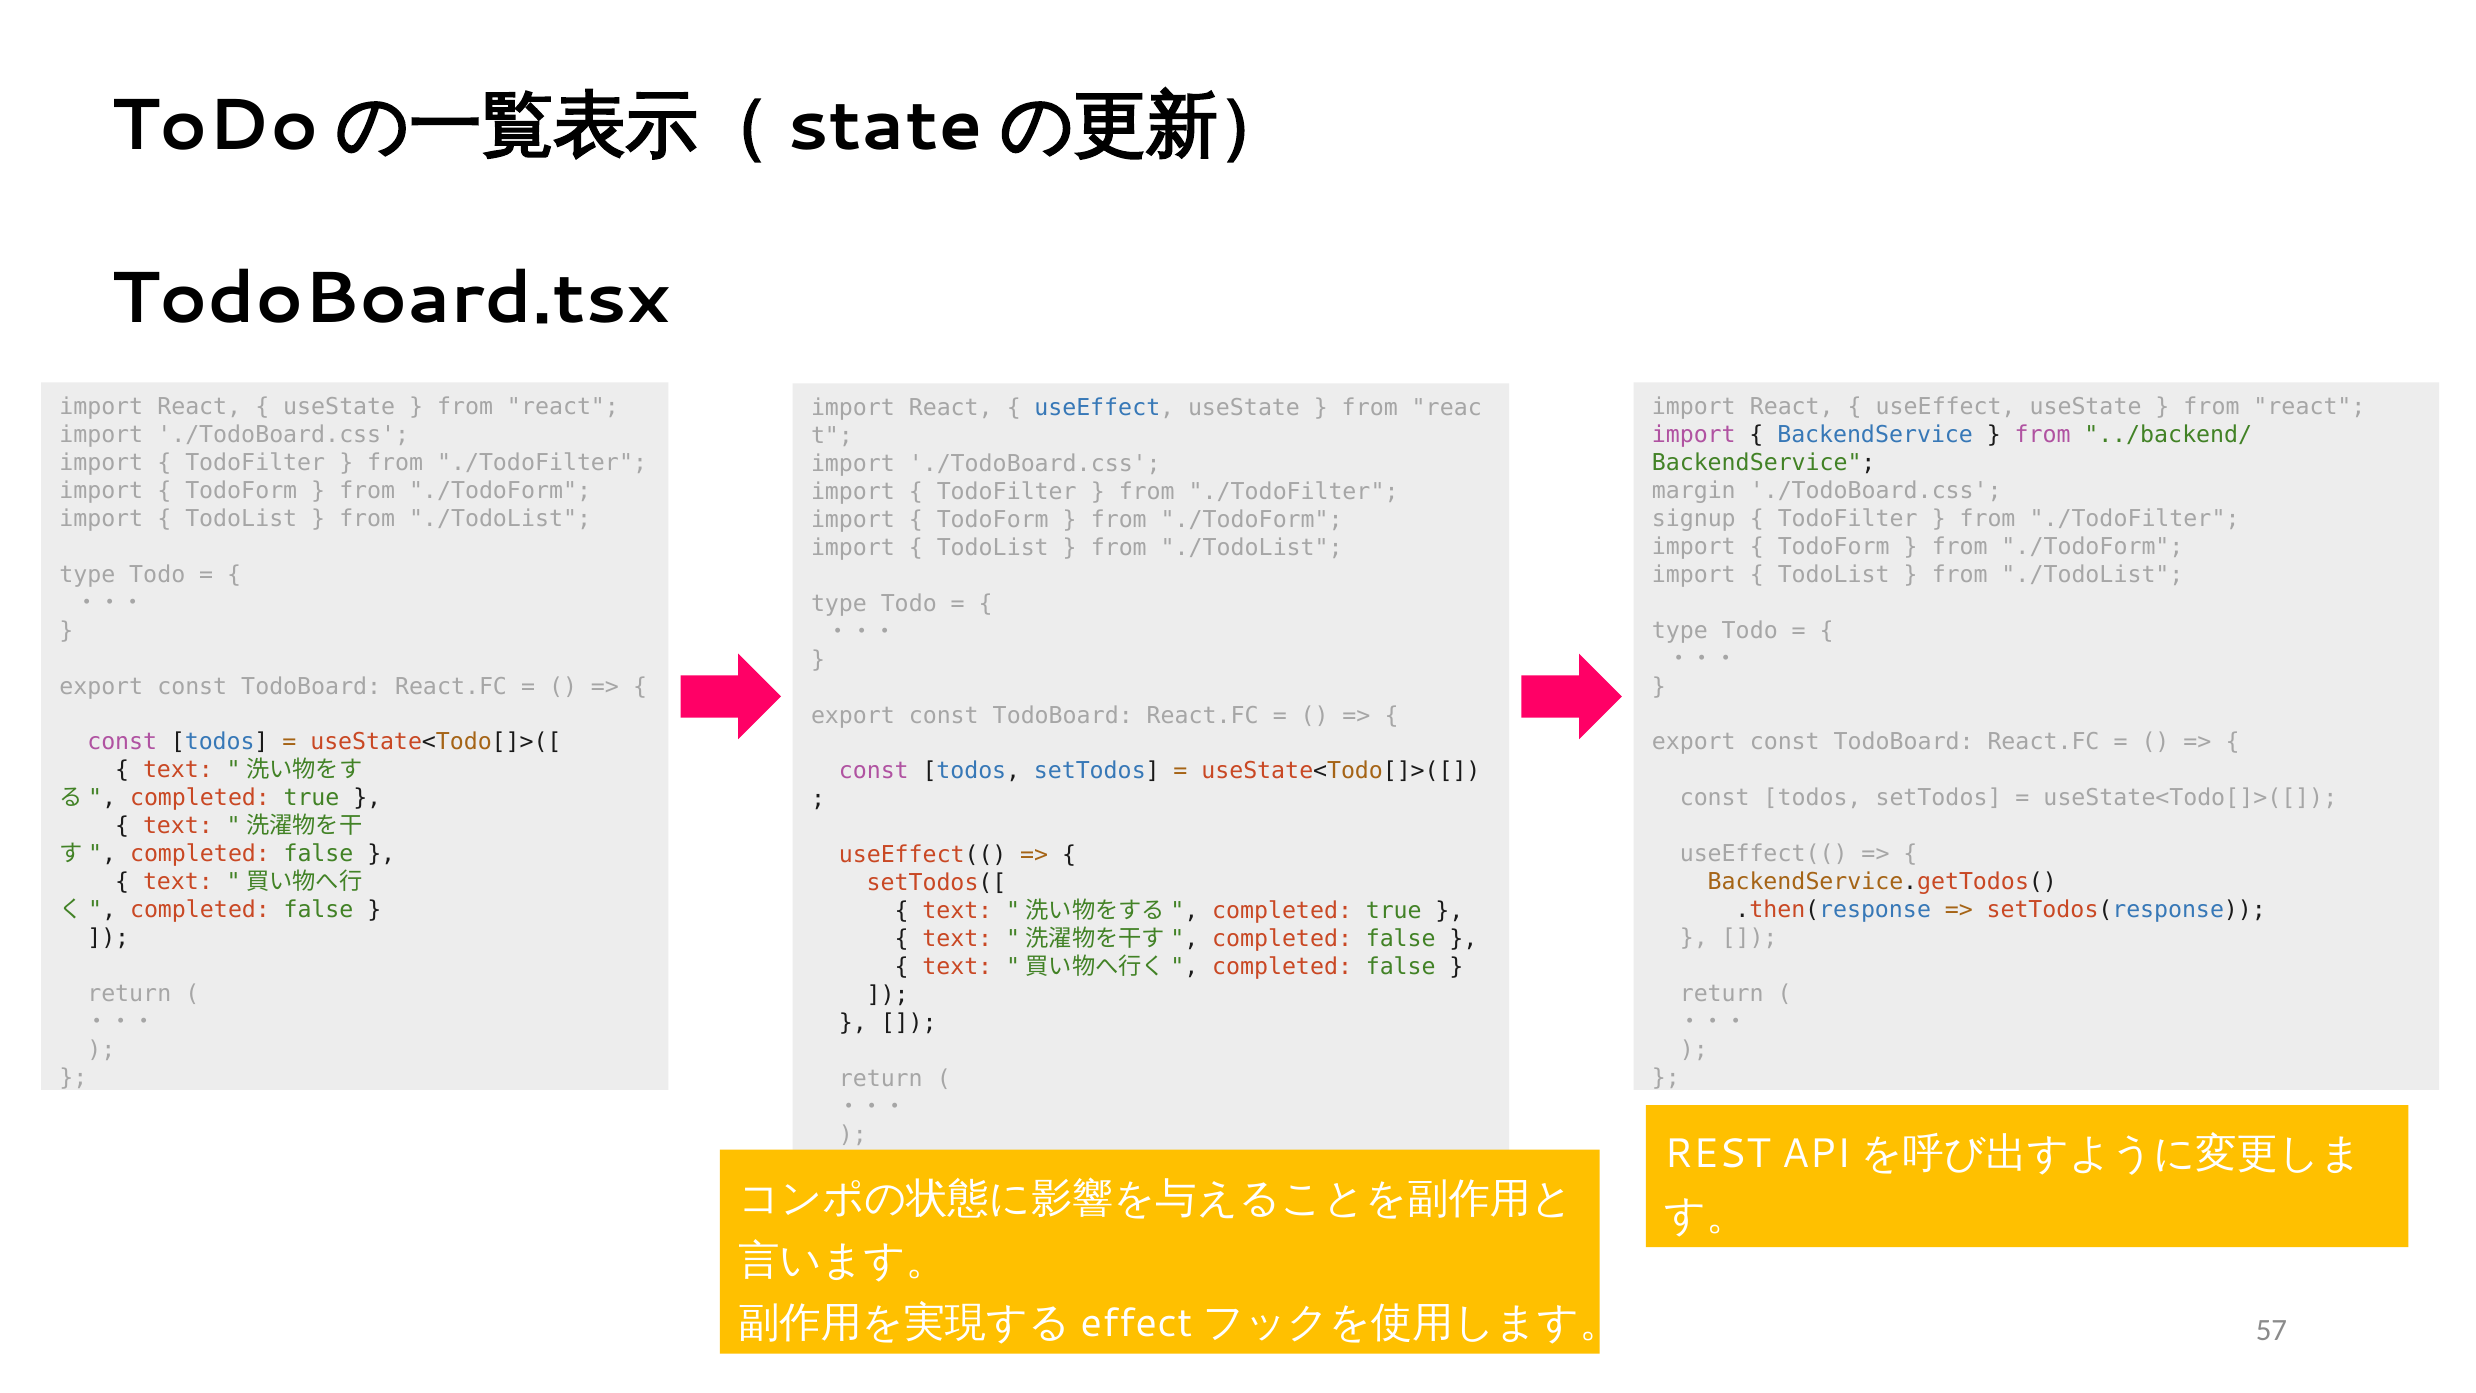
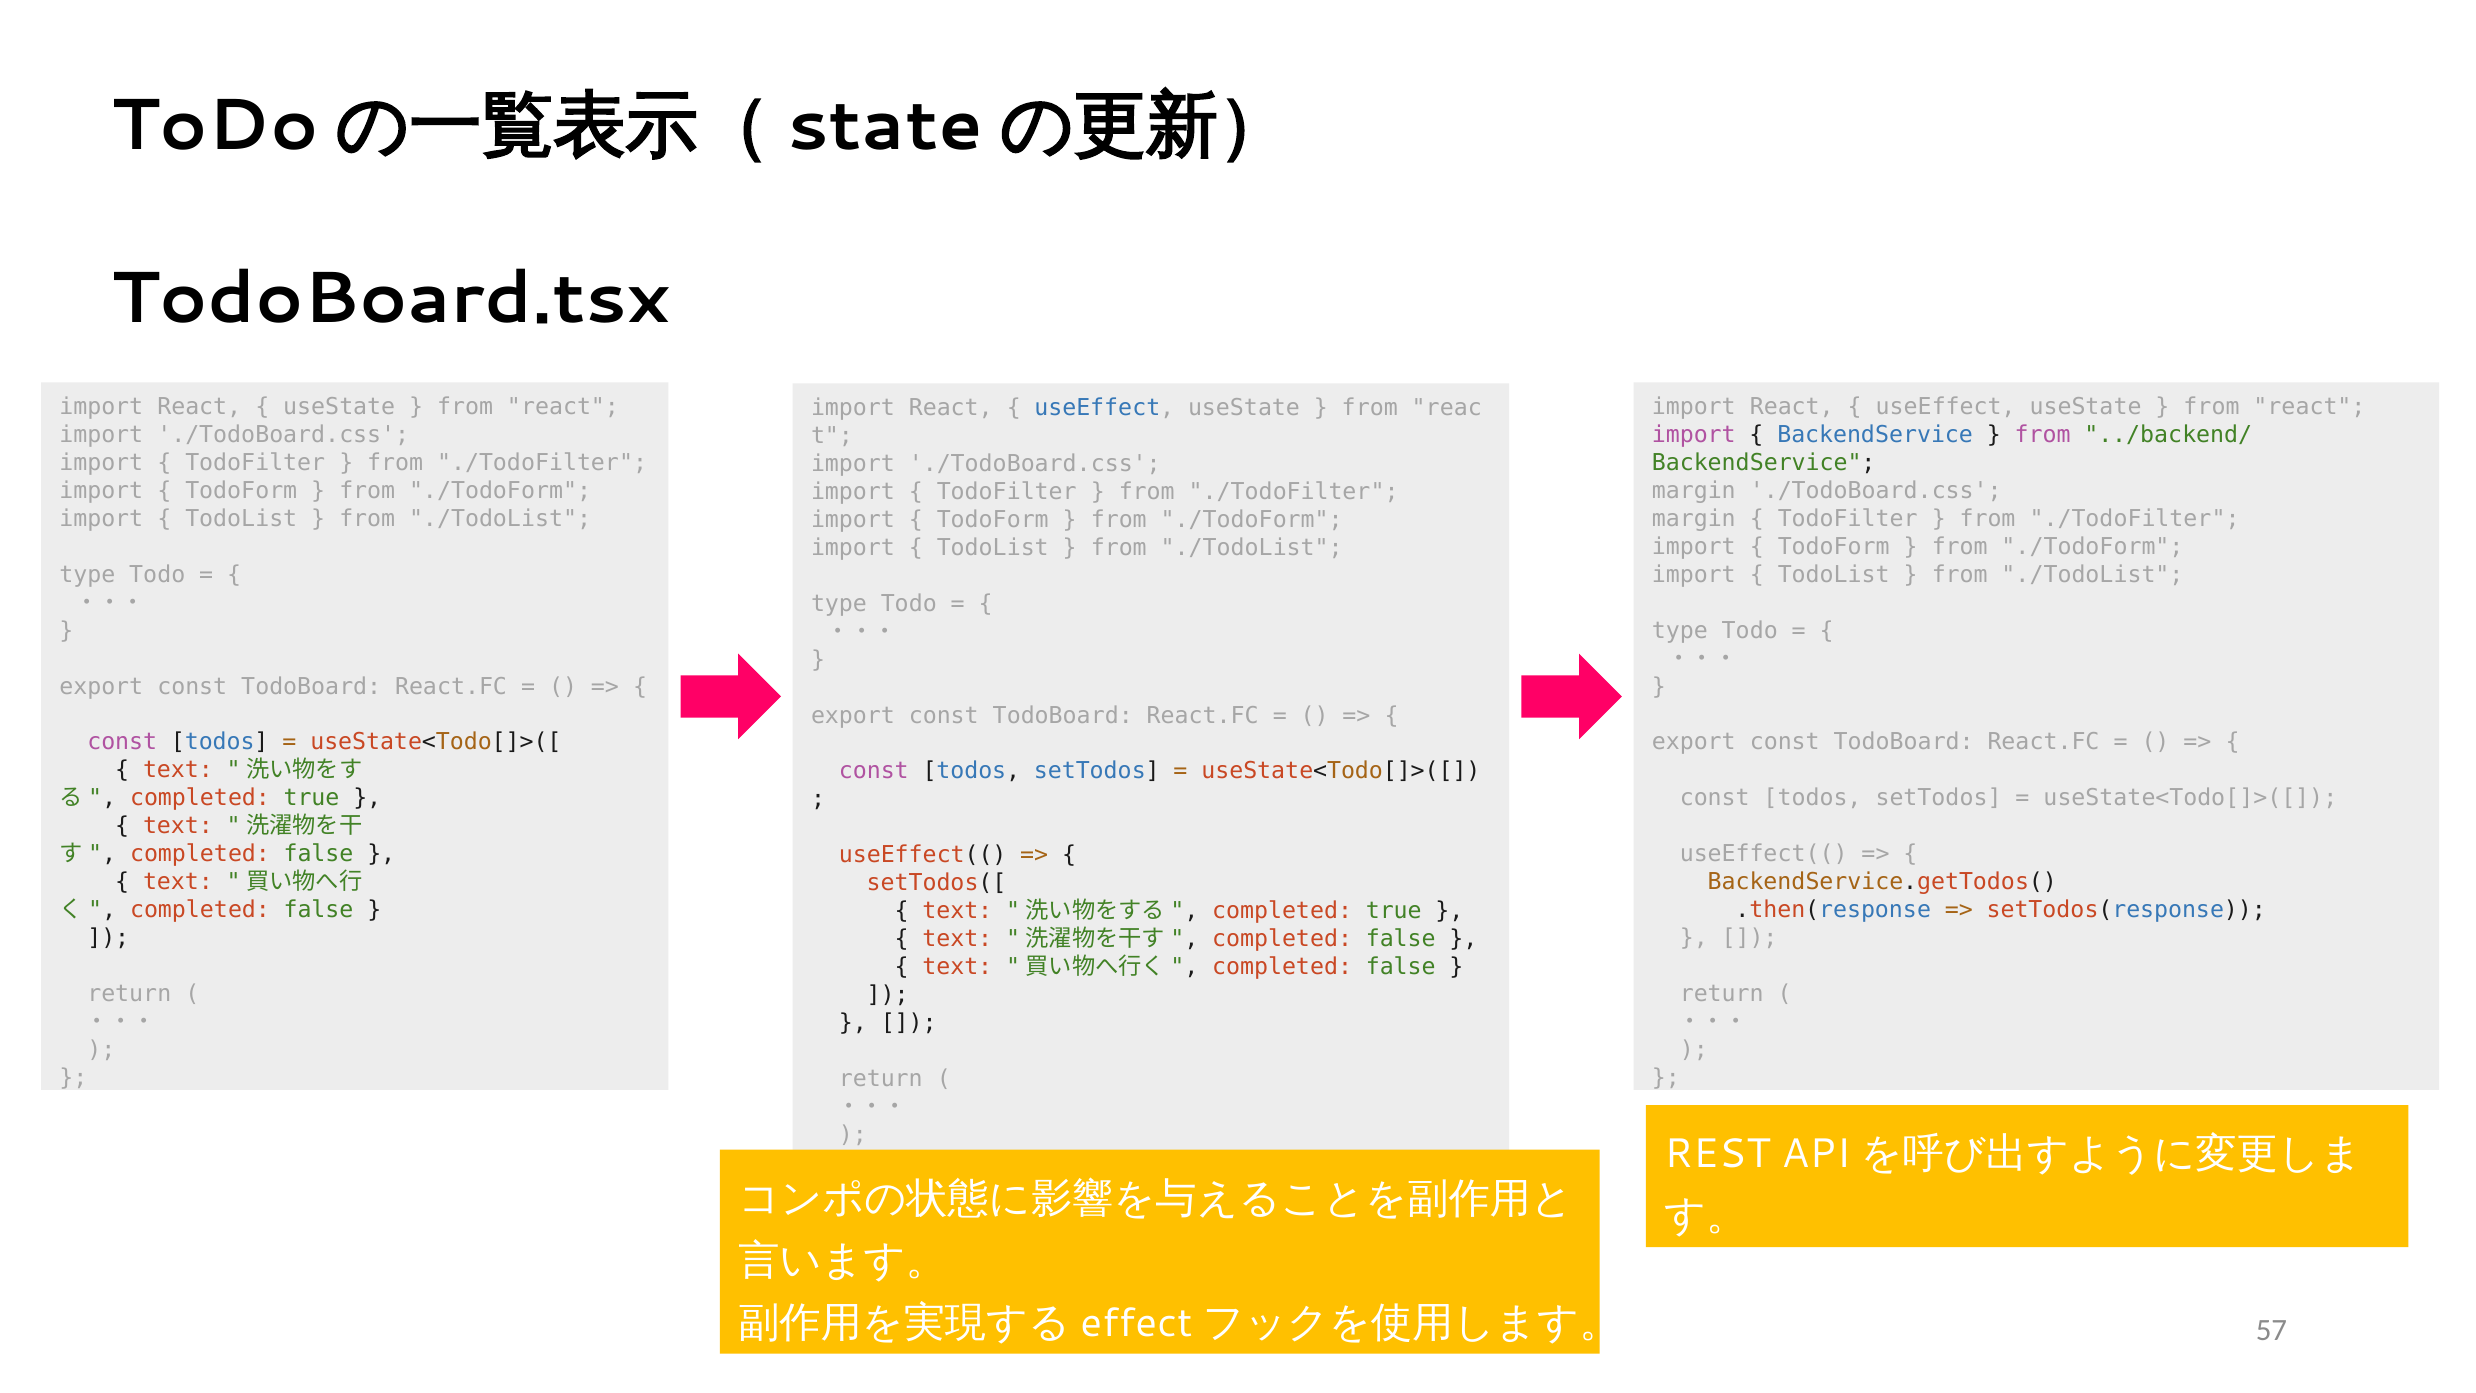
signup at (1694, 519): signup -> margin
